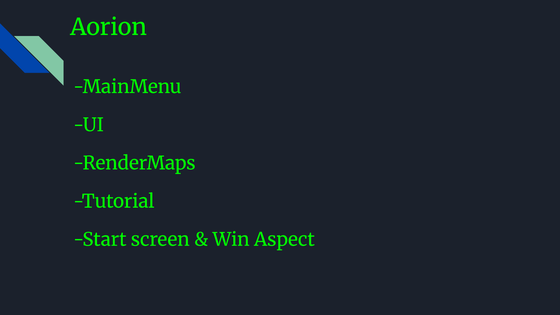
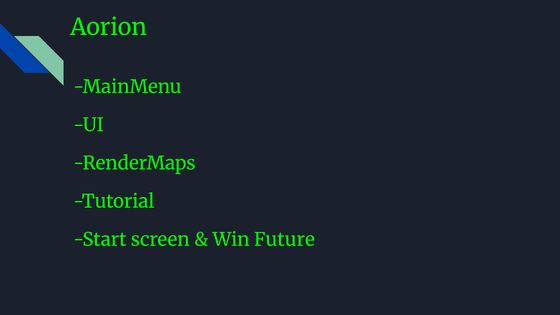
Aspect: Aspect -> Future
